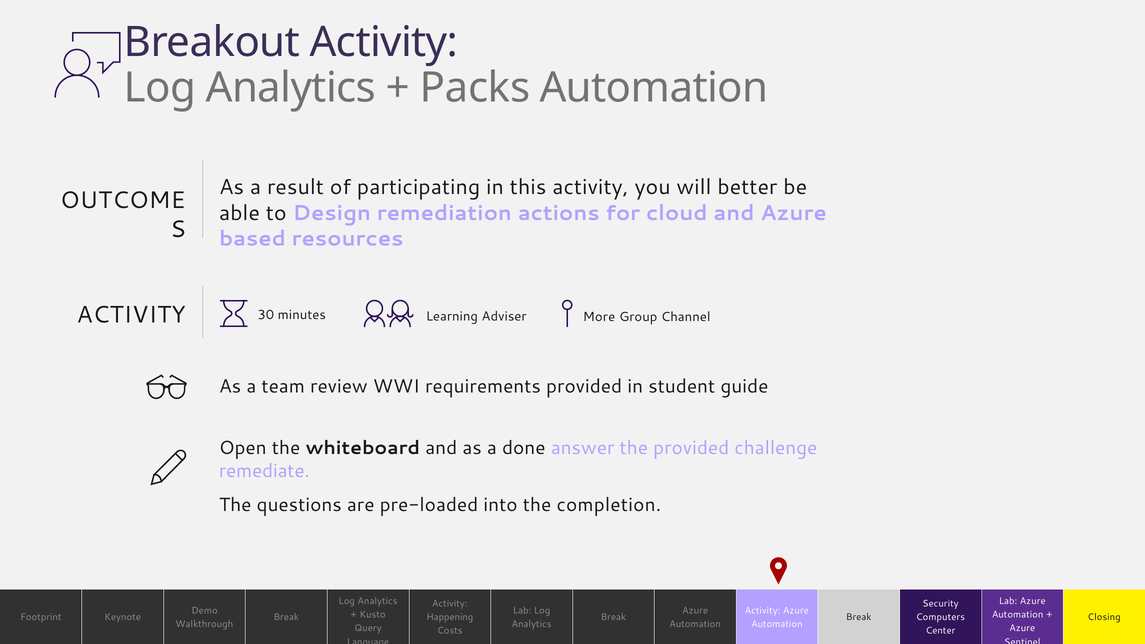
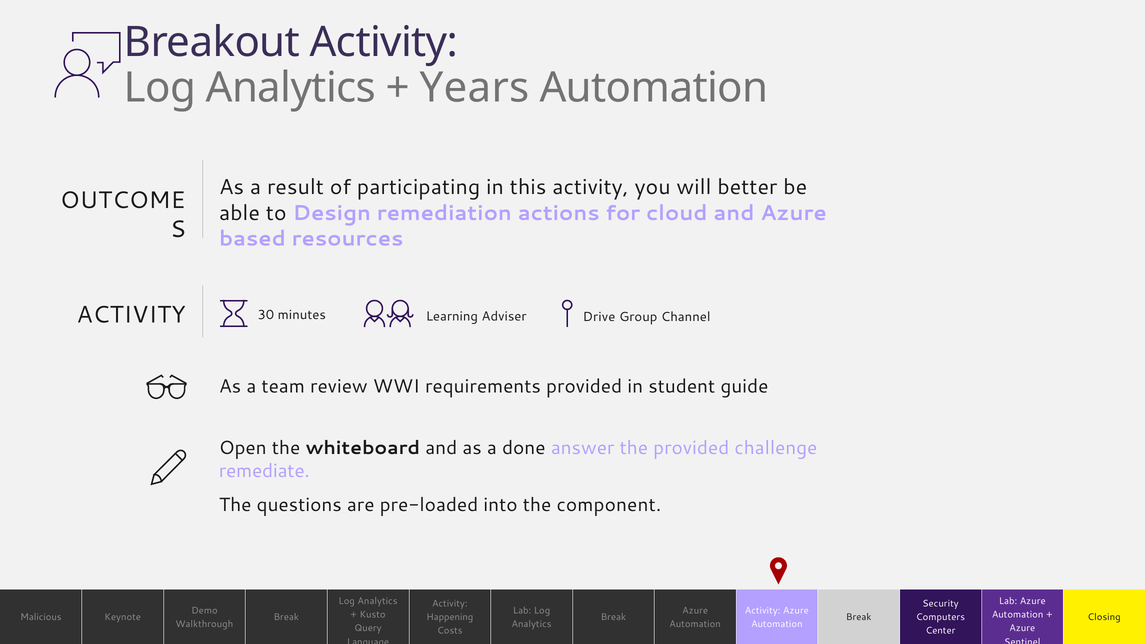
Packs: Packs -> Years
More: More -> Drive
completion: completion -> component
Footprint: Footprint -> Malicious
